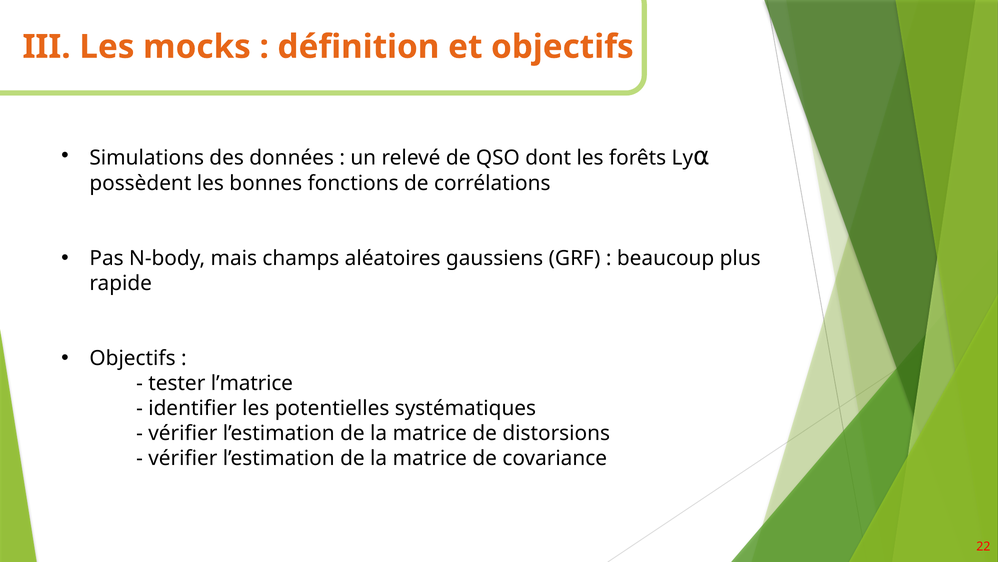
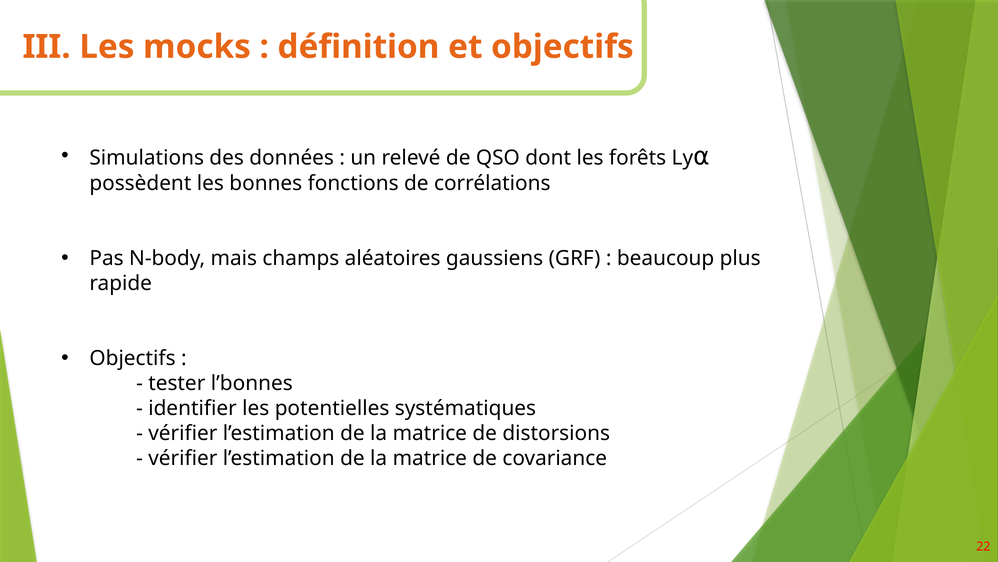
l’matrice: l’matrice -> l’bonnes
